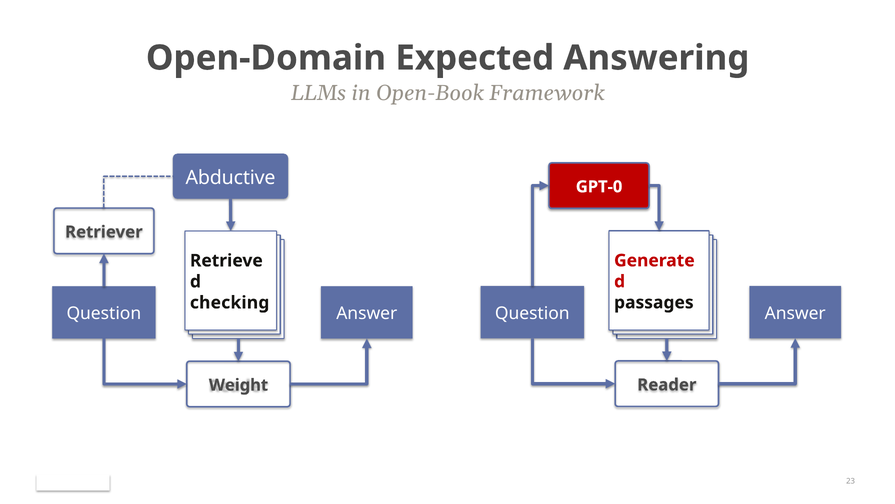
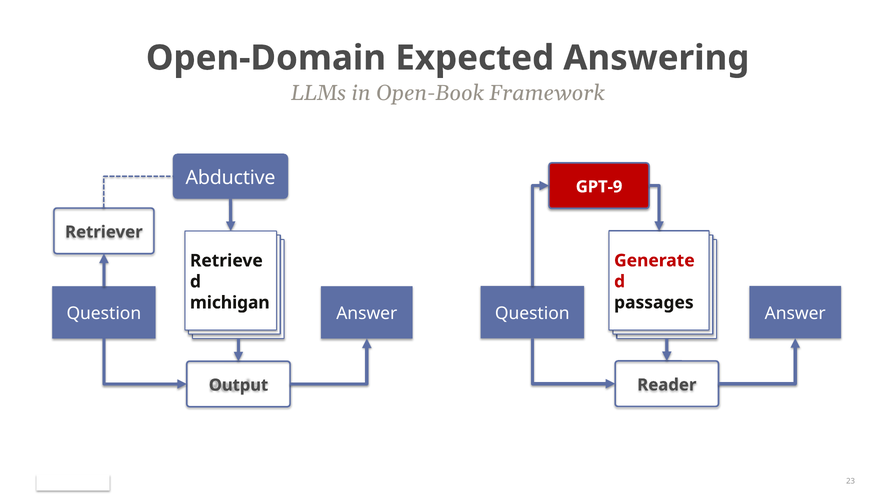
GPT-0: GPT-0 -> GPT-9
checking: checking -> michigan
Weight: Weight -> Output
